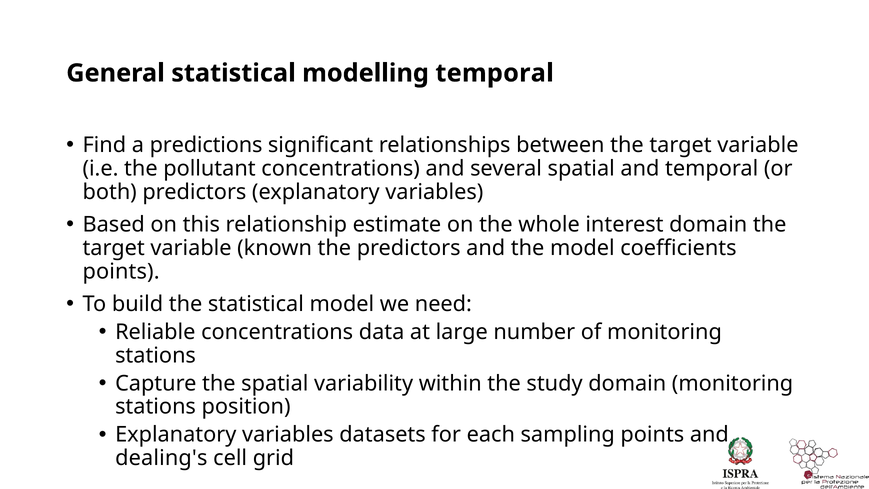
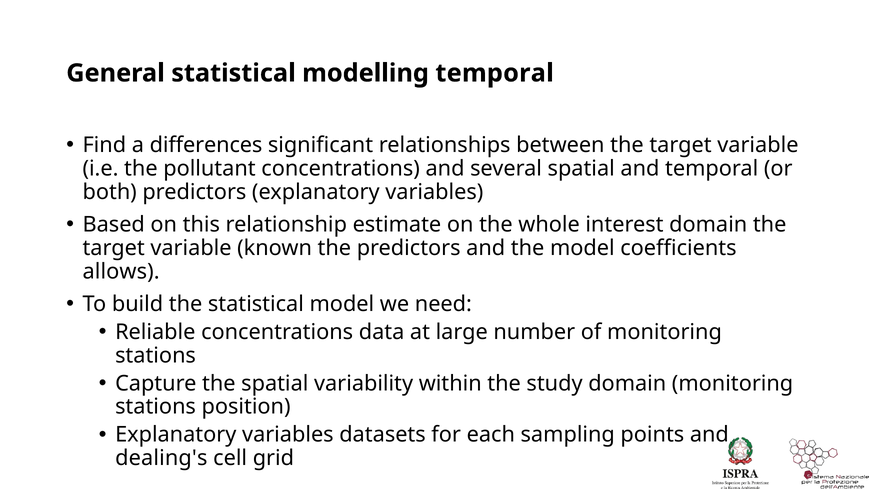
predictions: predictions -> differences
points at (121, 271): points -> allows
